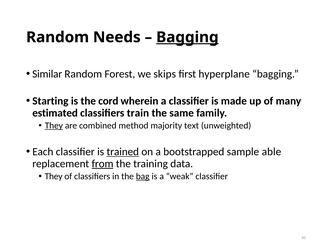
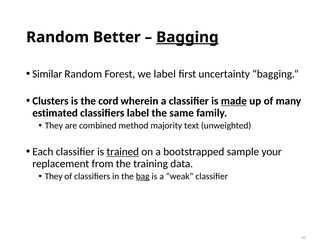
Needs: Needs -> Better
we skips: skips -> label
hyperplane: hyperplane -> uncertainty
Starting: Starting -> Clusters
made underline: none -> present
classifiers train: train -> label
They at (54, 126) underline: present -> none
able: able -> your
from underline: present -> none
